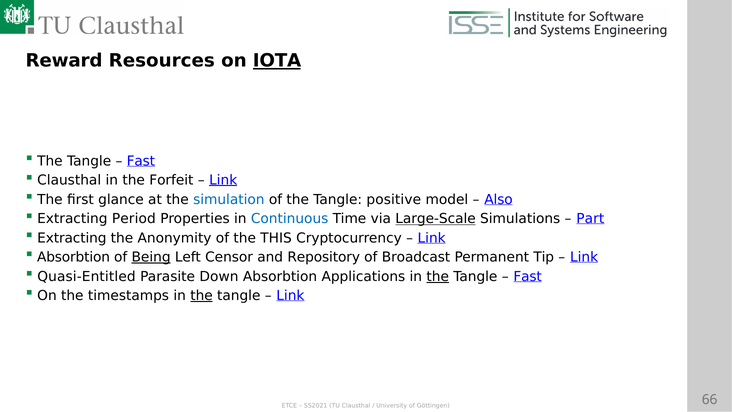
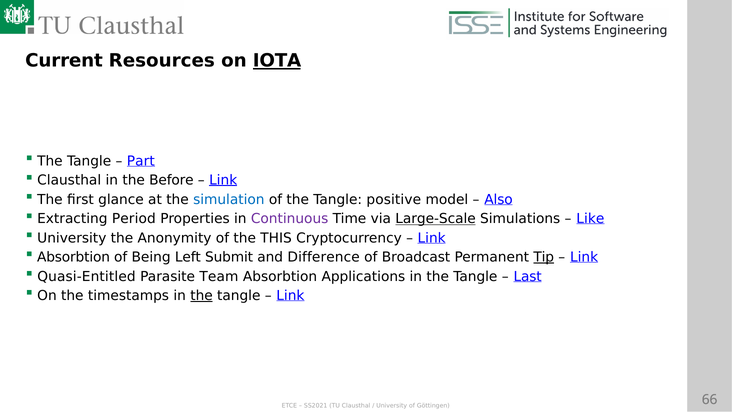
Reward: Reward -> Current
Fast at (141, 161): Fast -> Part
Forfeit: Forfeit -> Before
Continuous colour: blue -> purple
Part: Part -> Like
Extracting at (72, 238): Extracting -> University
Being underline: present -> none
Censor: Censor -> Submit
Repository: Repository -> Difference
Tip underline: none -> present
Down: Down -> Team
the at (438, 276) underline: present -> none
Fast at (528, 276): Fast -> Last
